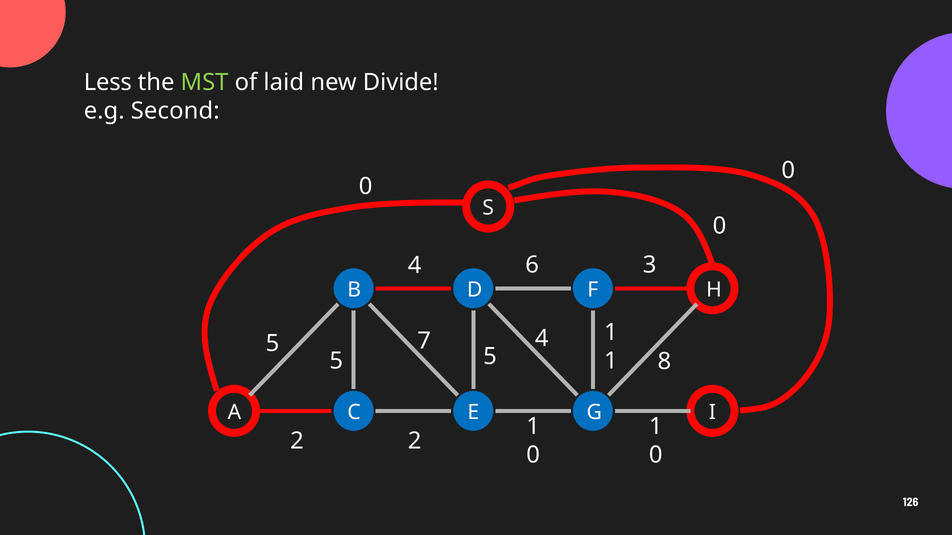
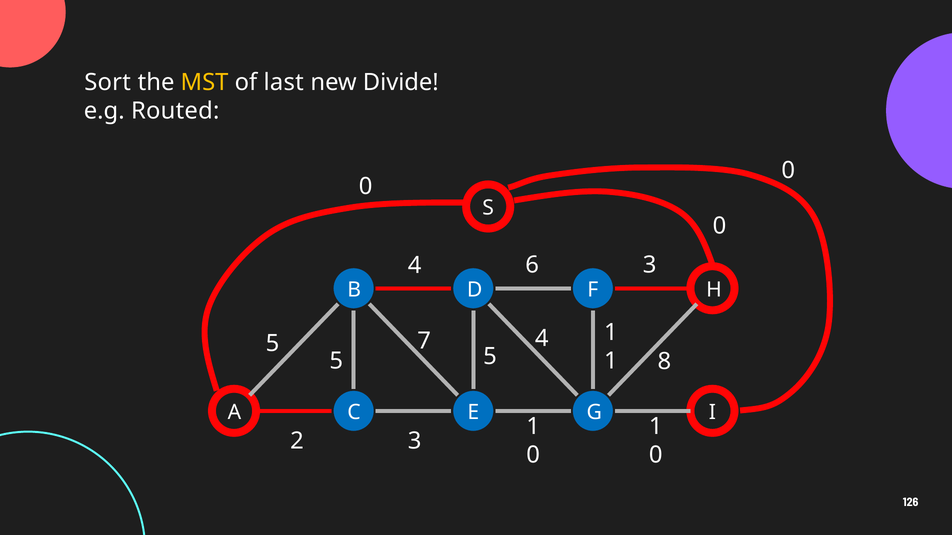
Less: Less -> Sort
MST colour: light green -> yellow
laid: laid -> last
Second: Second -> Routed
2 2: 2 -> 3
